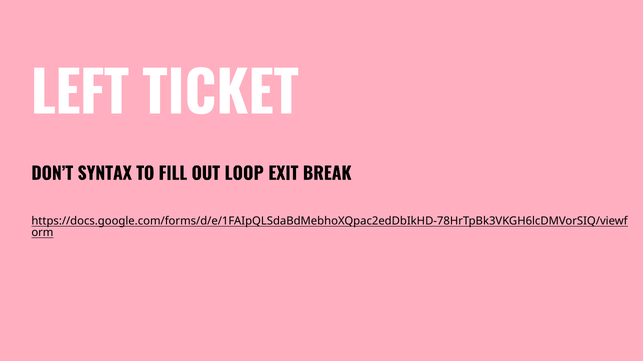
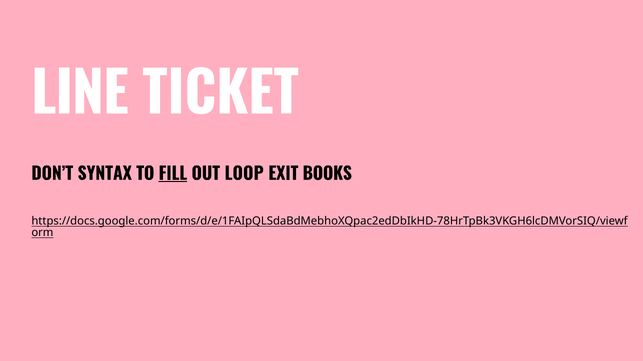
LEFT: LEFT -> LINE
FILL underline: none -> present
BREAK: BREAK -> BOOKS
